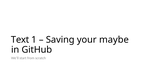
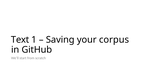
maybe: maybe -> corpus
